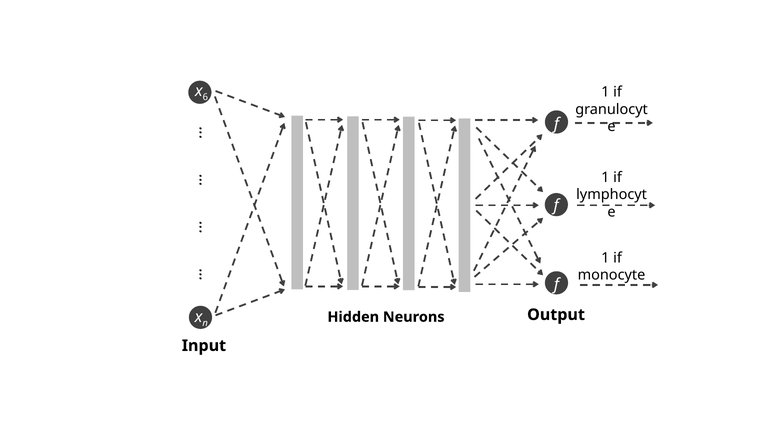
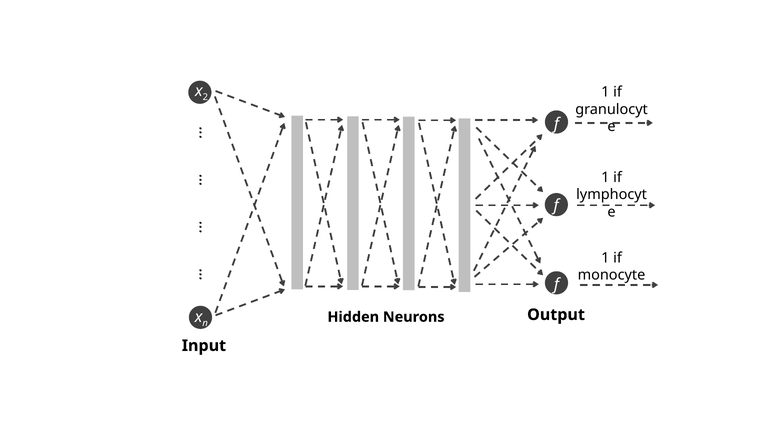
6: 6 -> 2
